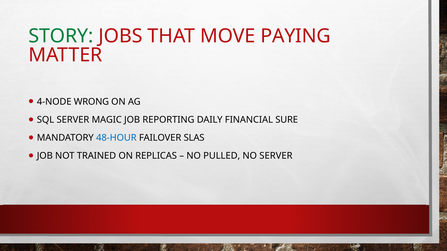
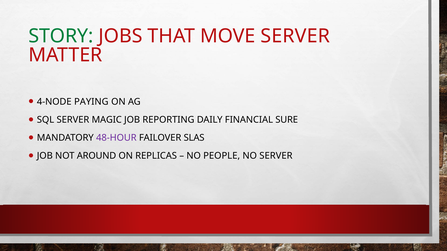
MOVE PAYING: PAYING -> SERVER
WRONG: WRONG -> PAYING
48-HOUR colour: blue -> purple
TRAINED: TRAINED -> AROUND
PULLED: PULLED -> PEOPLE
